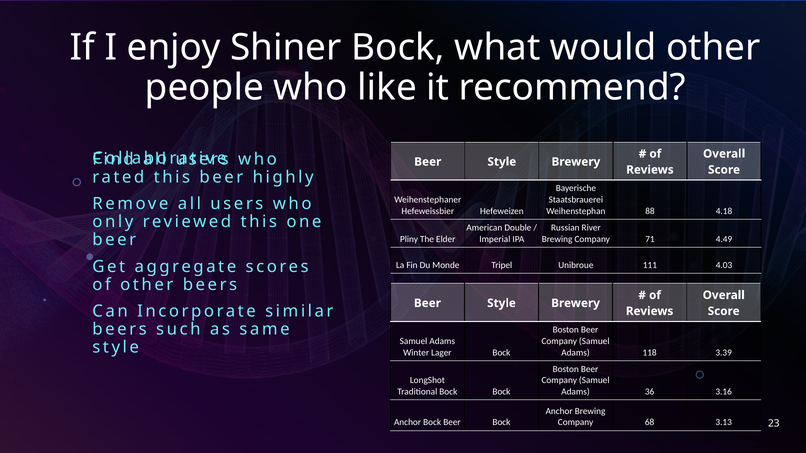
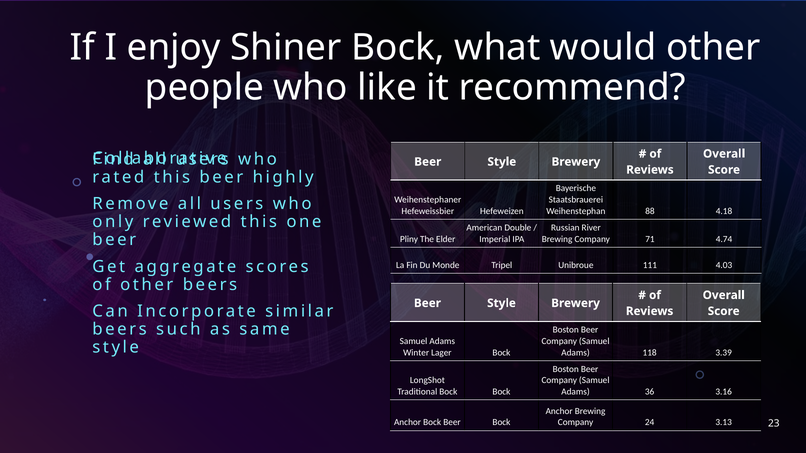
4.49: 4.49 -> 4.74
68: 68 -> 24
